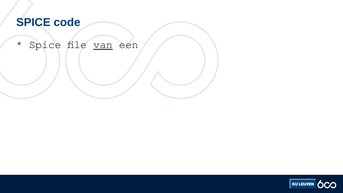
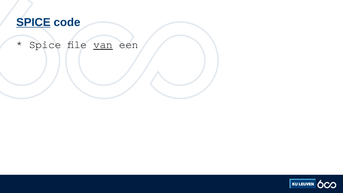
SPICE at (33, 22) underline: none -> present
